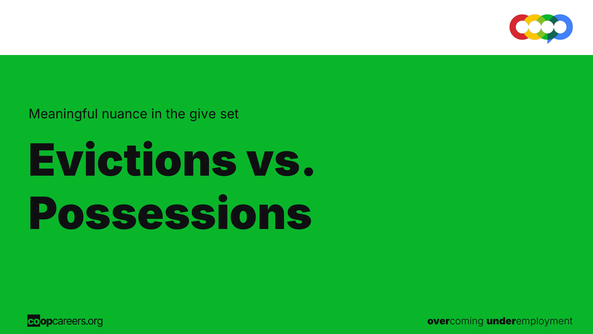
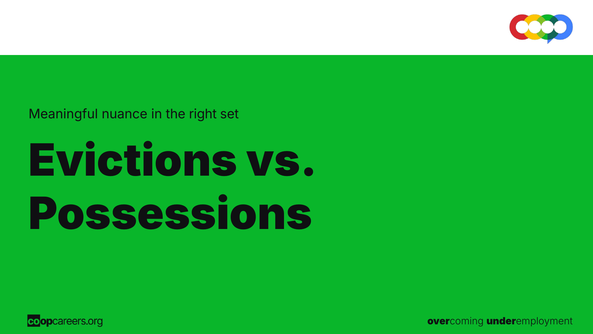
give: give -> right
